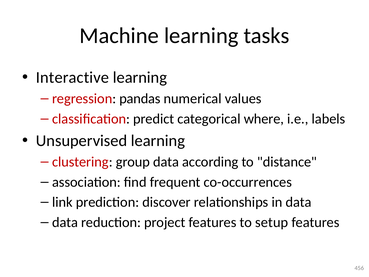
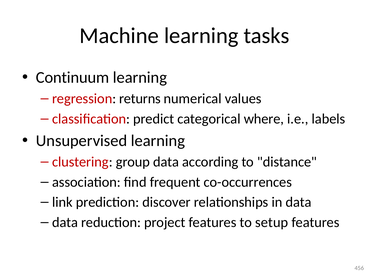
Interactive: Interactive -> Continuum
pandas: pandas -> returns
